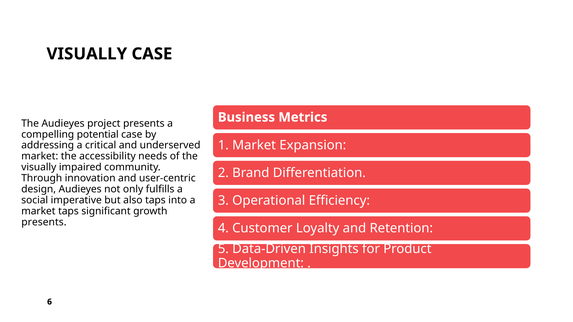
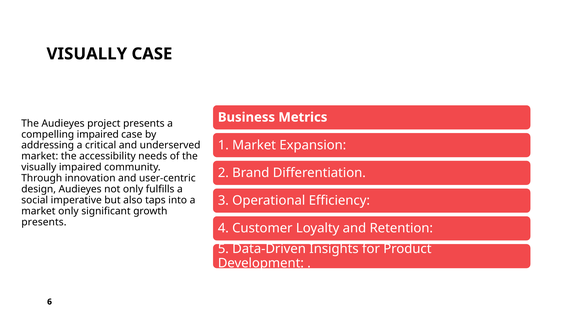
compelling potential: potential -> impaired
market taps: taps -> only
